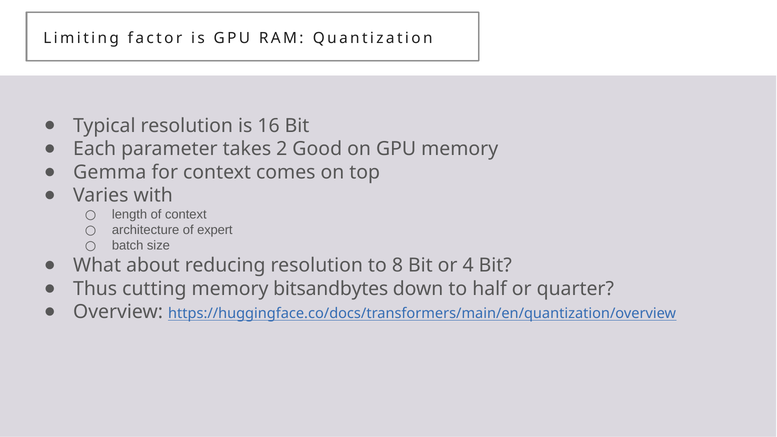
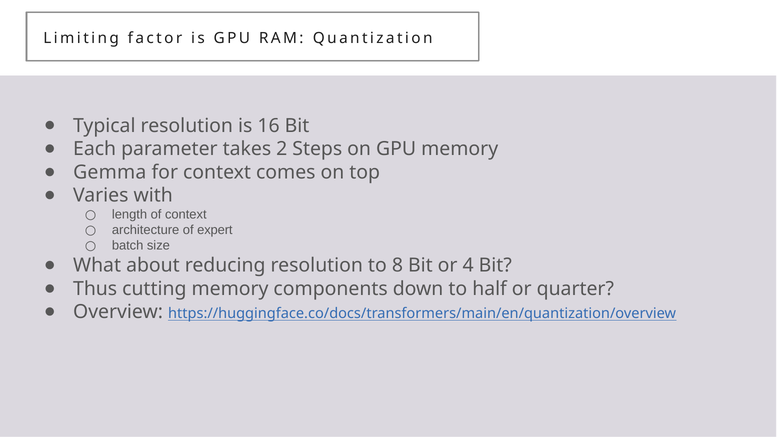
Good: Good -> Steps
bitsandbytes: bitsandbytes -> components
